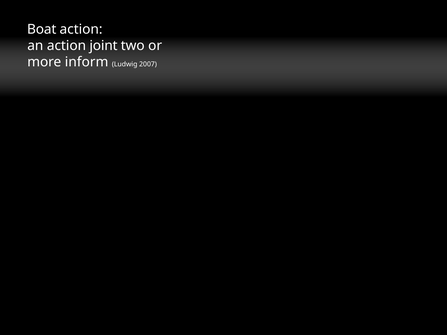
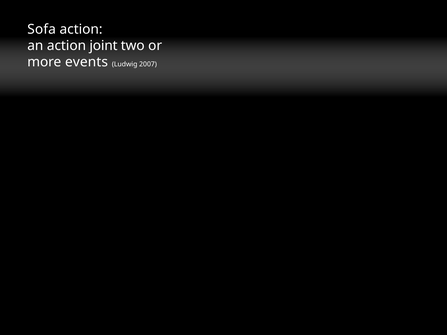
Boat: Boat -> Sofa
inform: inform -> events
